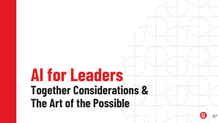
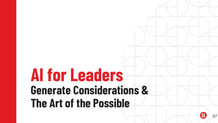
Together: Together -> Generate
